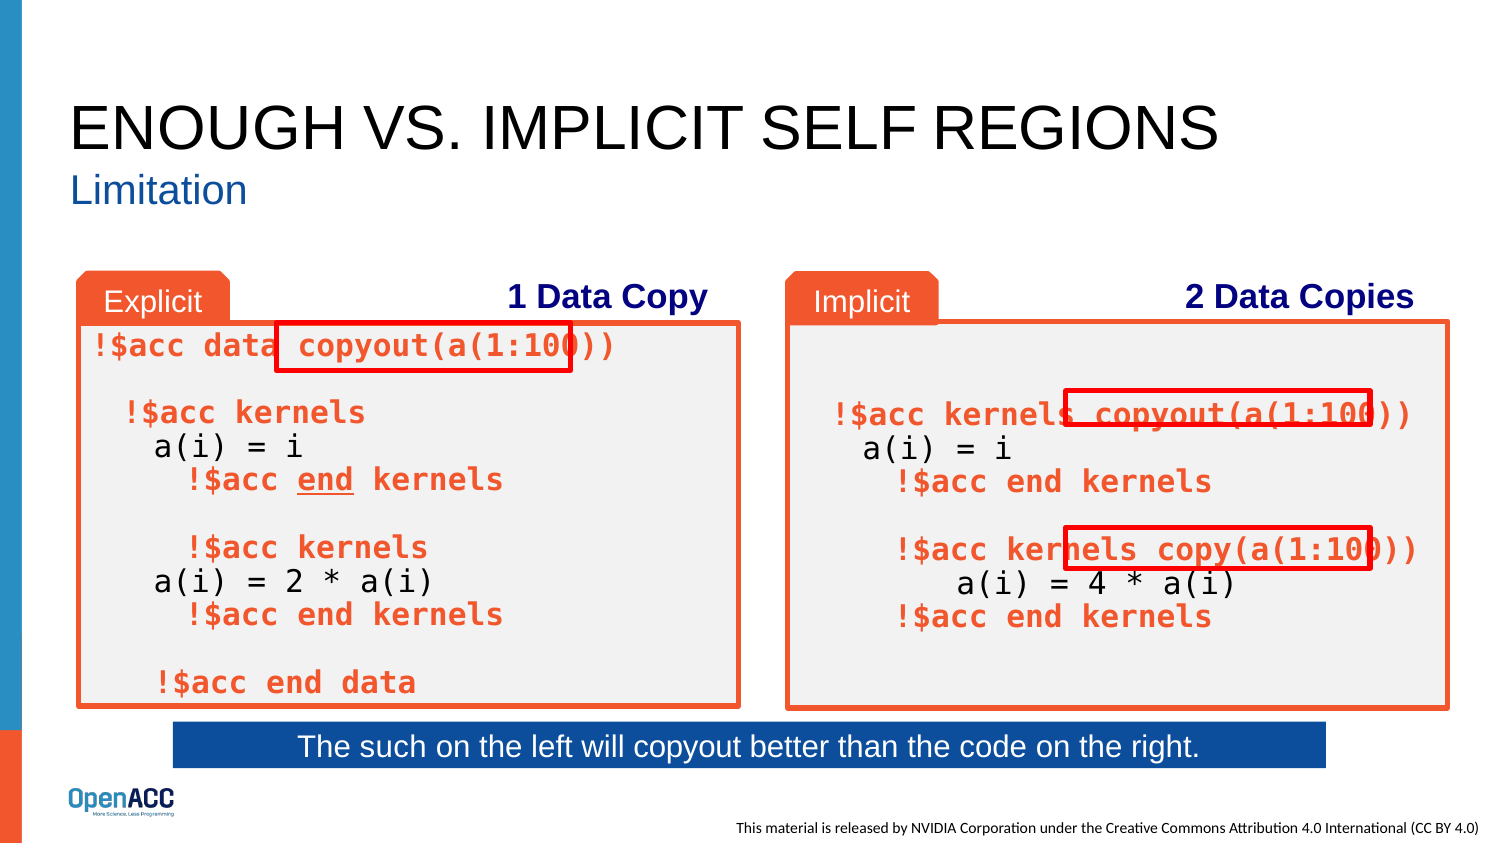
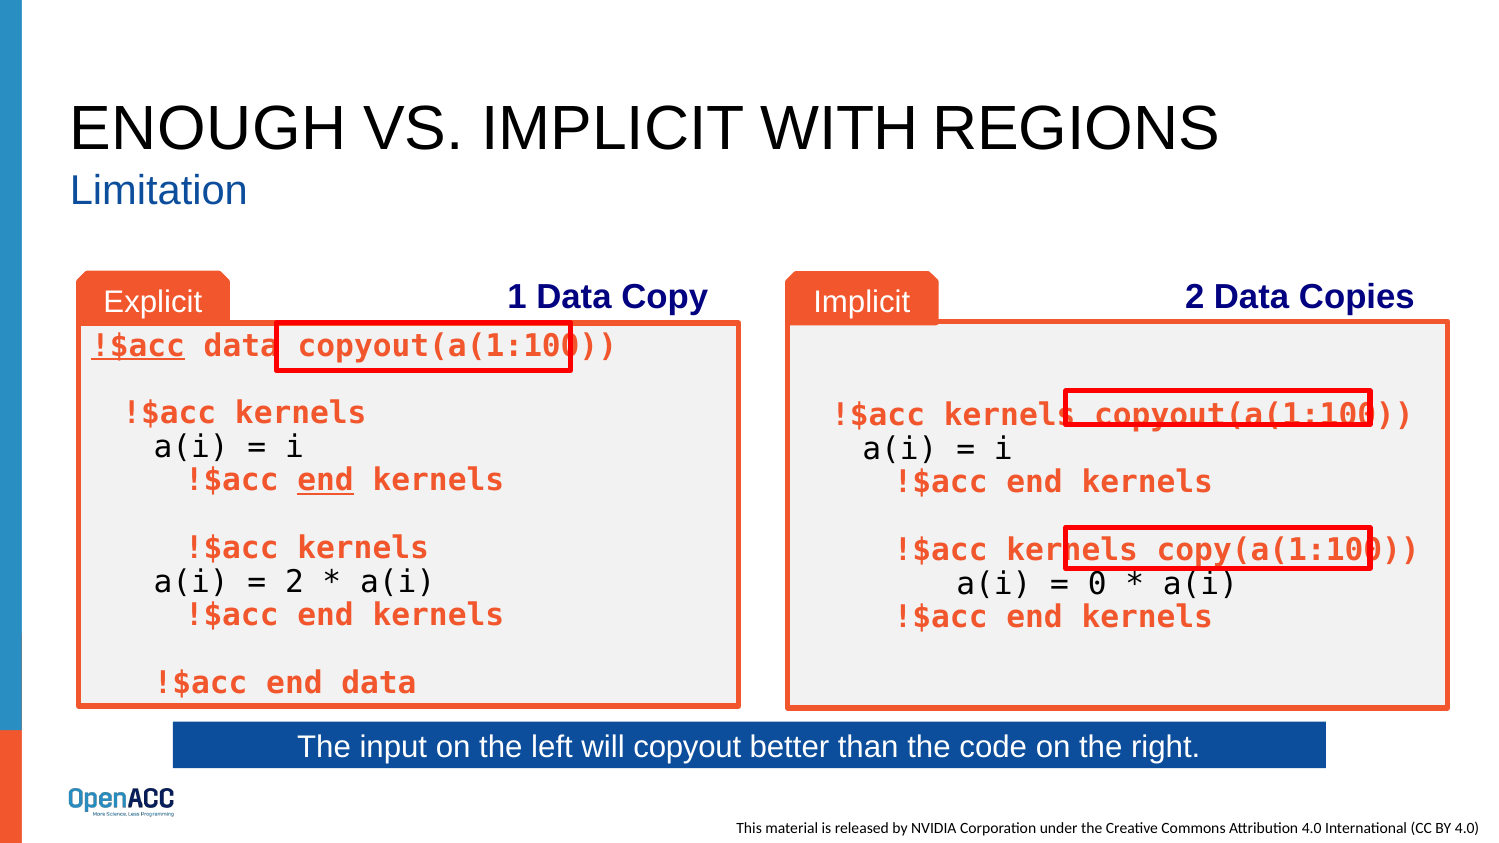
SELF: SELF -> WITH
!$acc at (138, 346) underline: none -> present
4: 4 -> 0
such: such -> input
